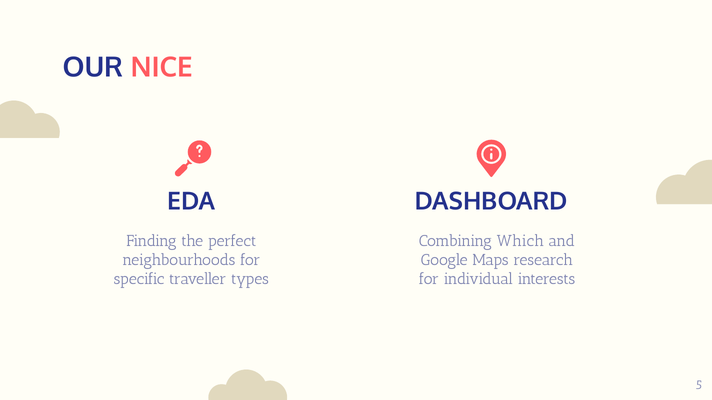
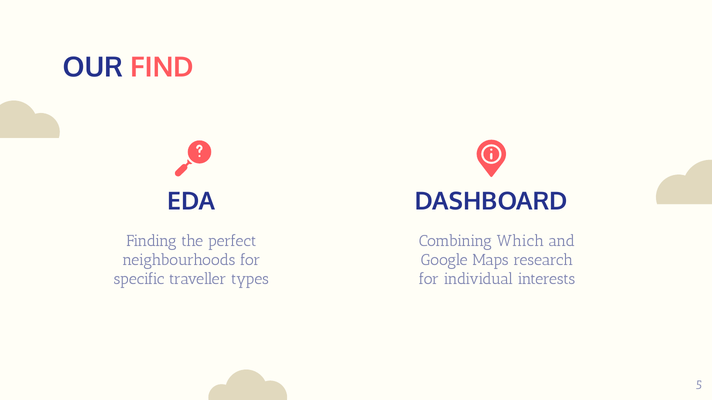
NICE: NICE -> FIND
